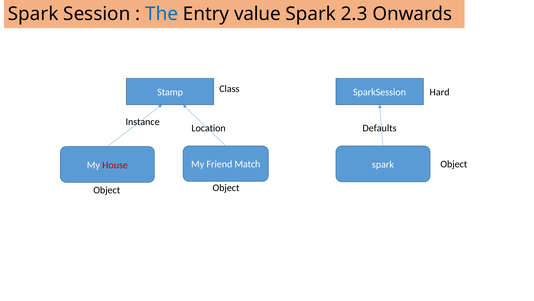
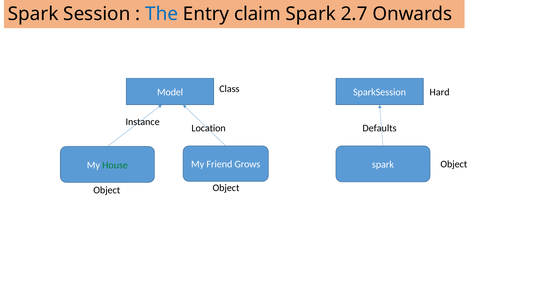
value: value -> claim
2.3: 2.3 -> 2.7
Stamp: Stamp -> Model
House colour: red -> green
Match: Match -> Grows
